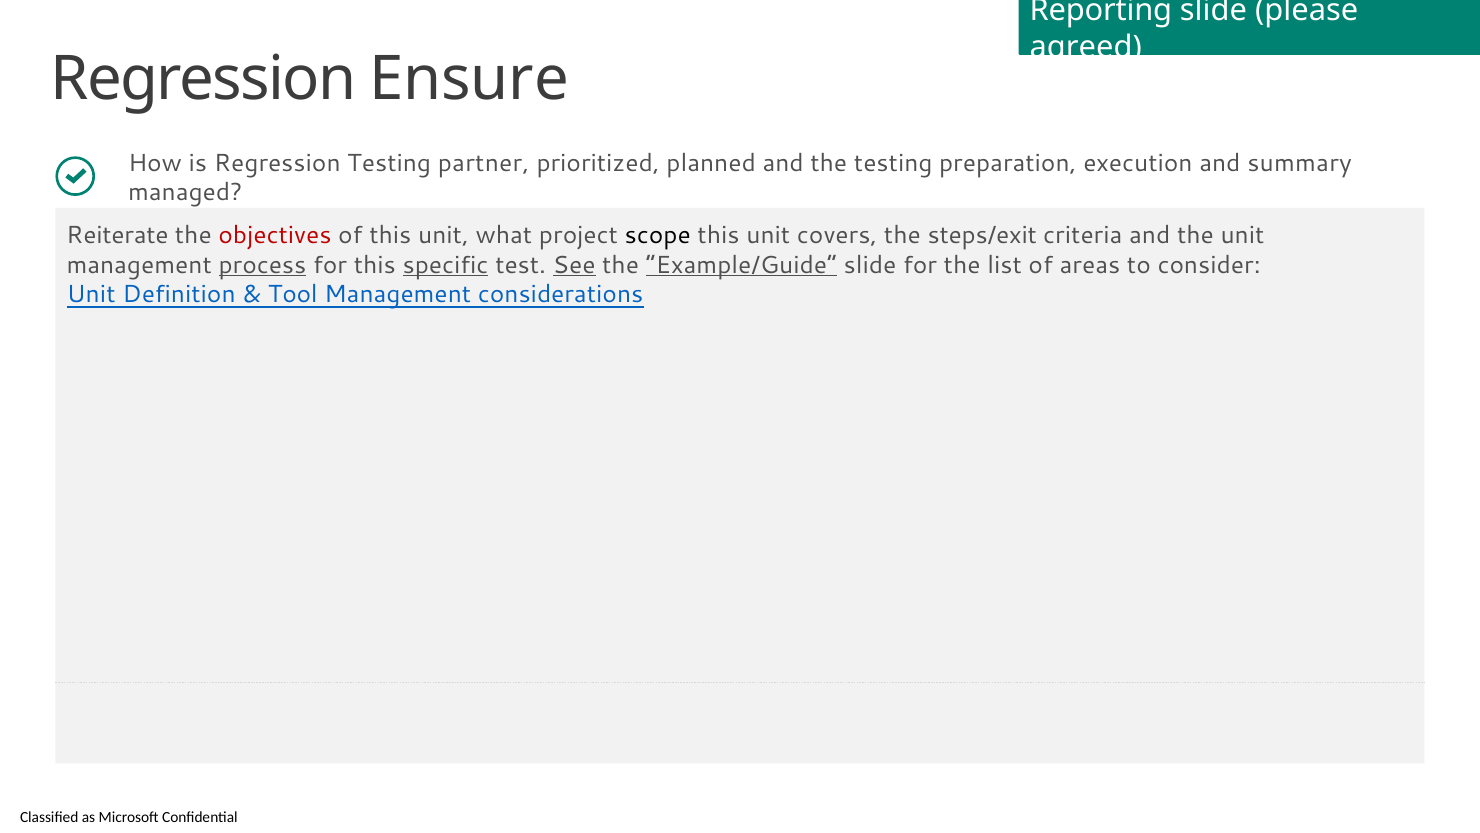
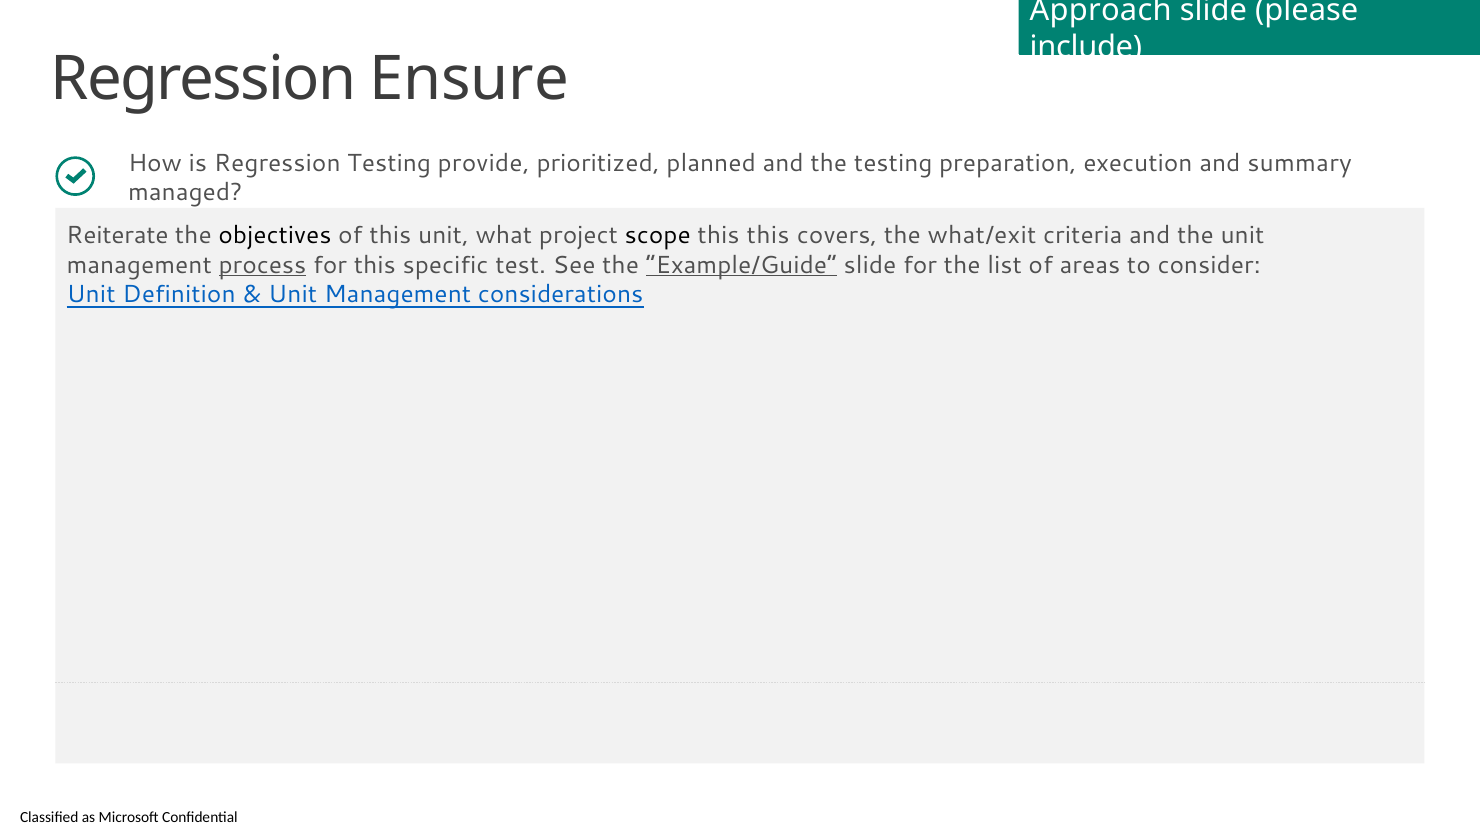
Reporting: Reporting -> Approach
agreed: agreed -> include
partner: partner -> provide
objectives colour: red -> black
unit at (768, 235): unit -> this
steps/exit: steps/exit -> what/exit
specific underline: present -> none
See underline: present -> none
Tool at (293, 295): Tool -> Unit
